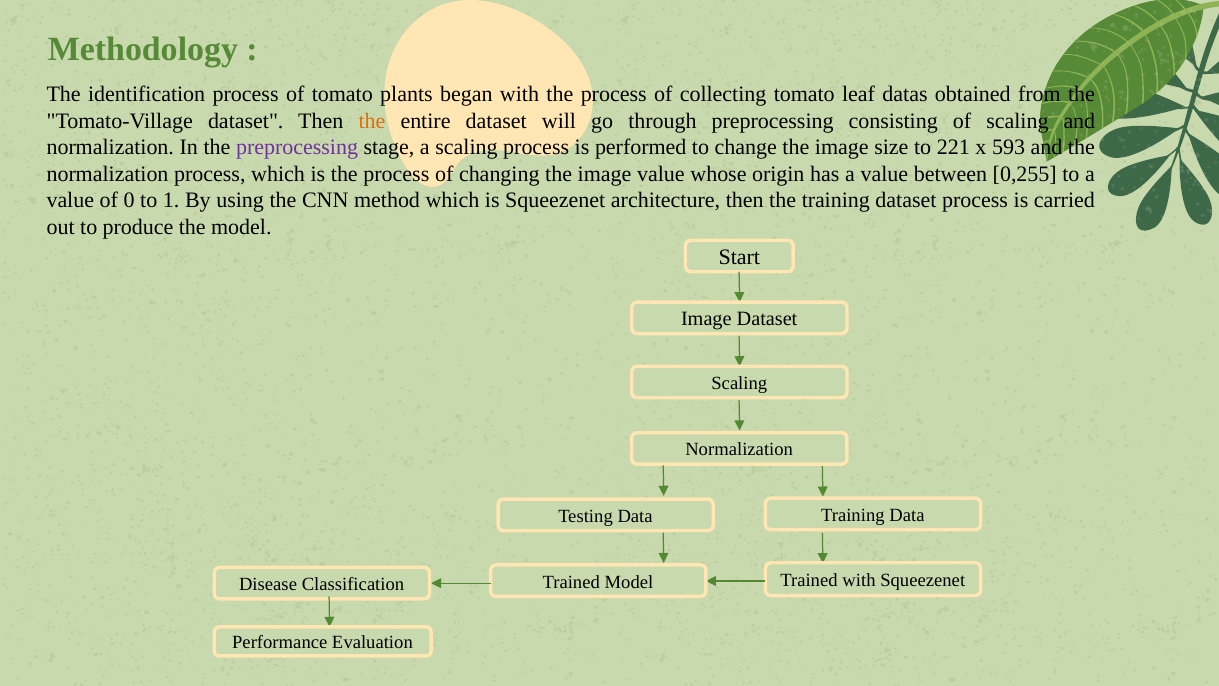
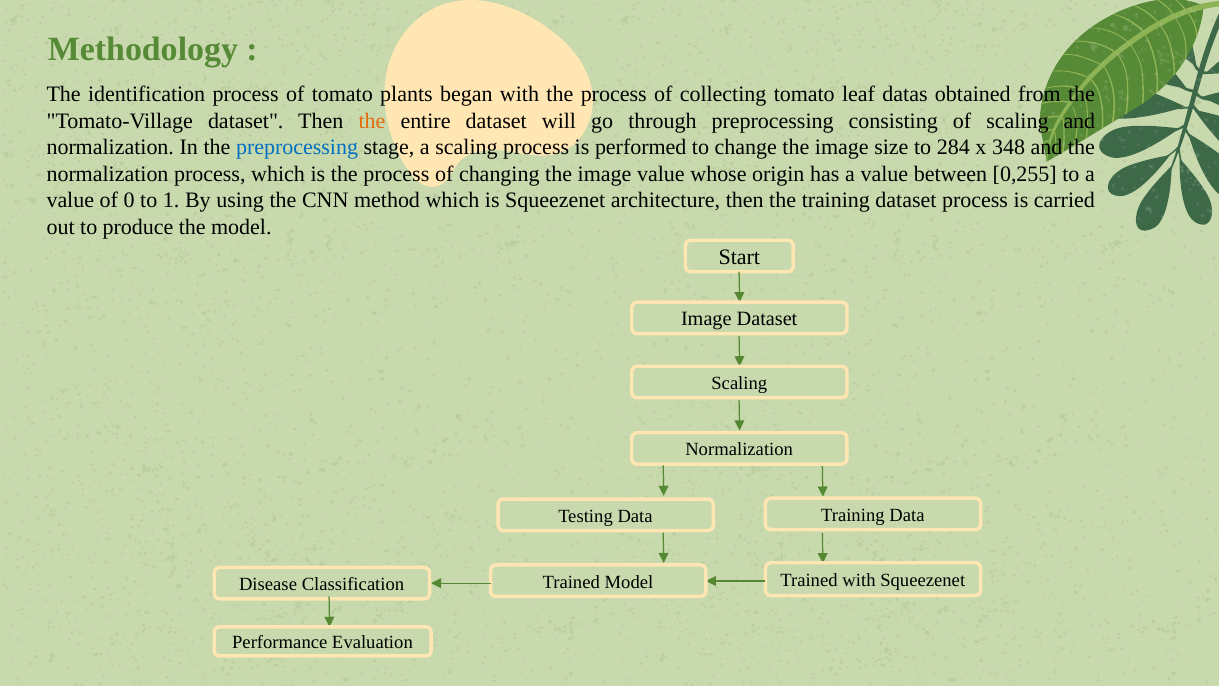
preprocessing at (297, 147) colour: purple -> blue
221: 221 -> 284
593: 593 -> 348
